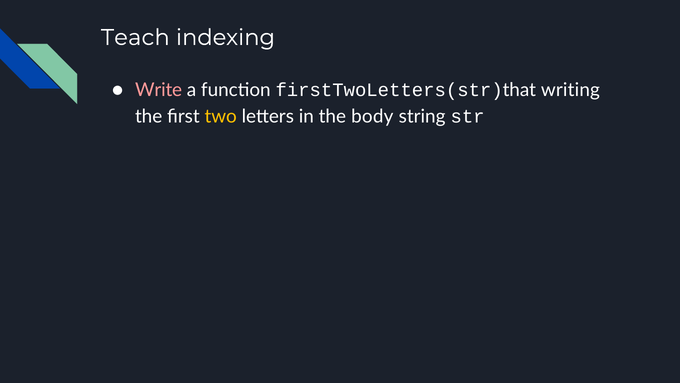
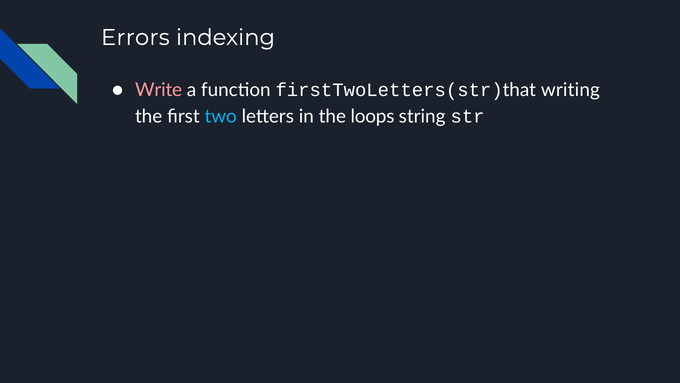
Teach: Teach -> Errors
two colour: yellow -> light blue
body: body -> loops
